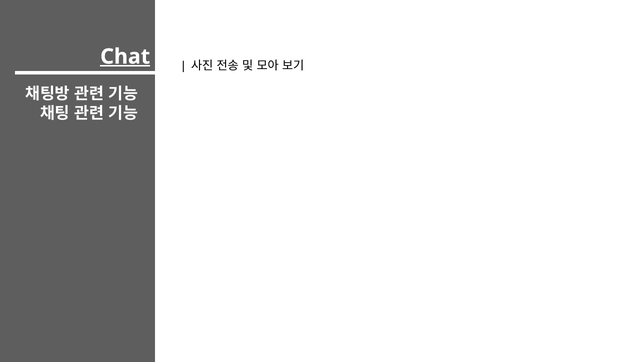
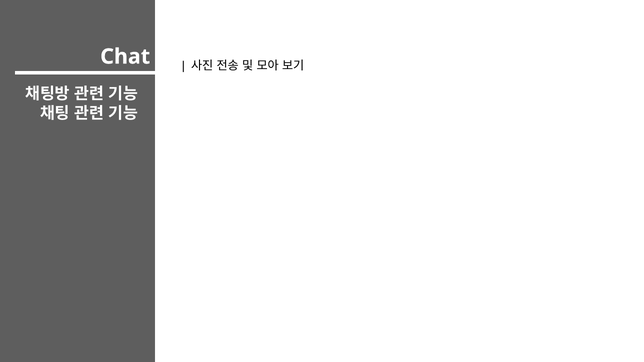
Chat underline: present -> none
